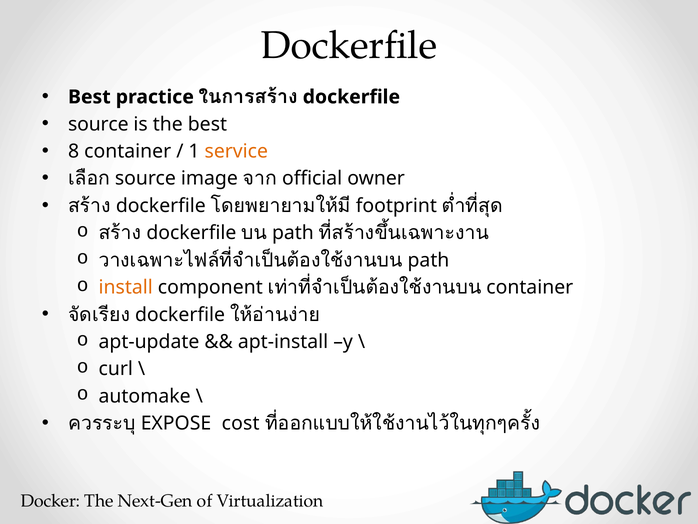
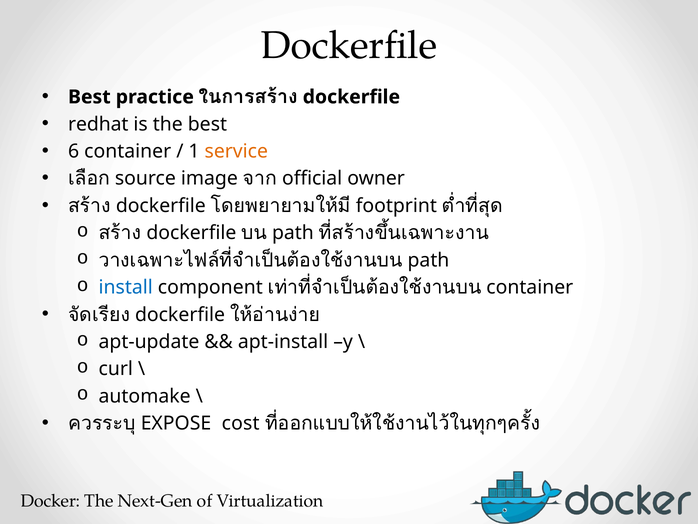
source at (98, 124): source -> redhat
8: 8 -> 6
install colour: orange -> blue
